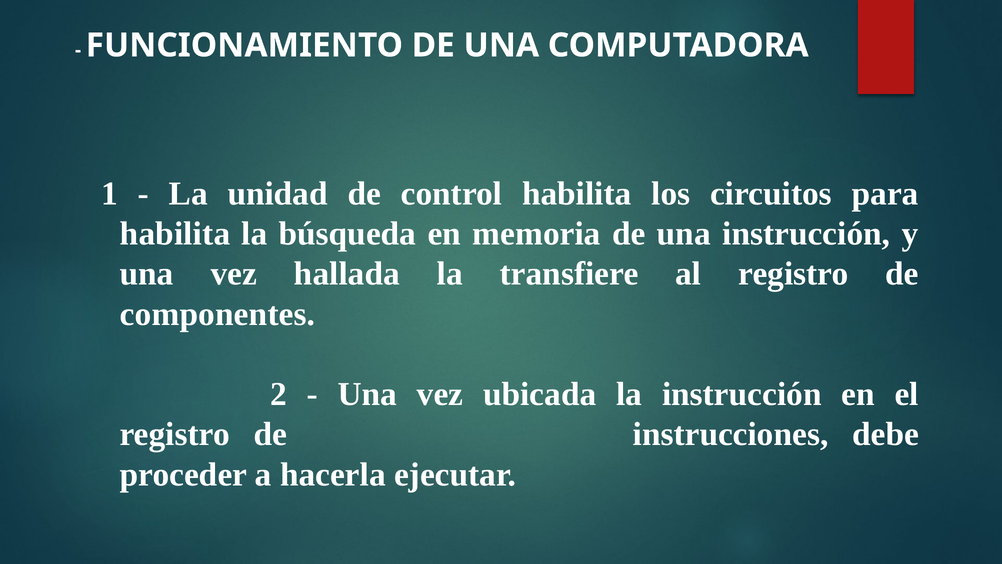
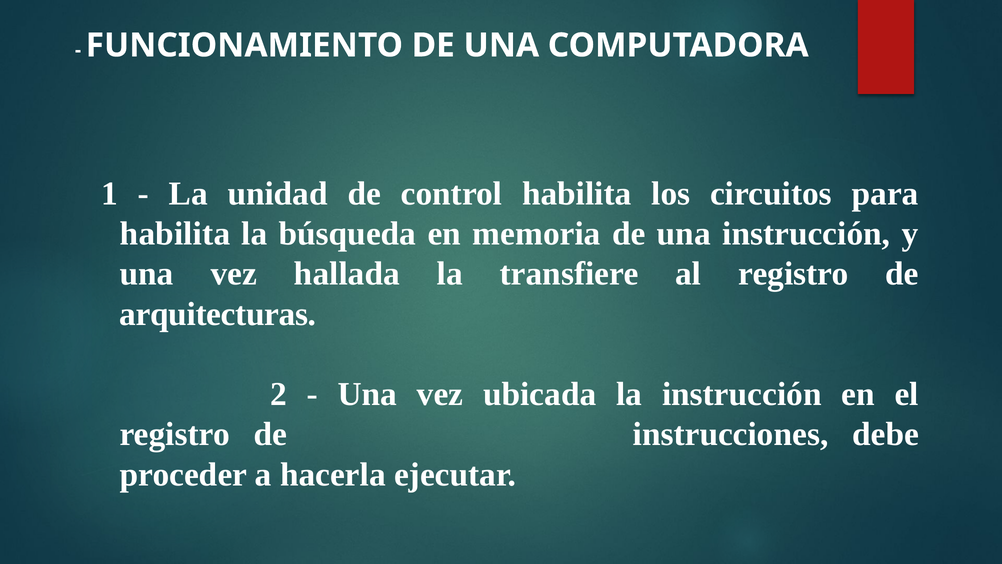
componentes: componentes -> arquitecturas
